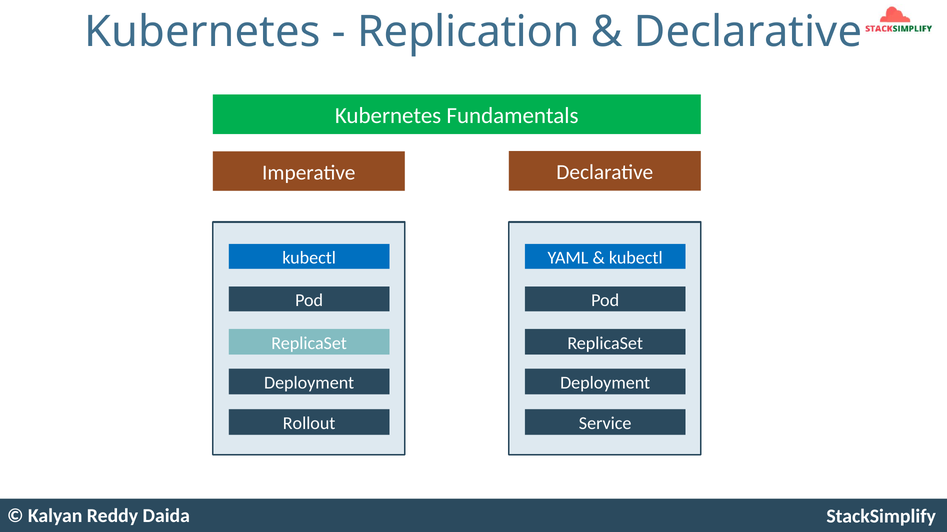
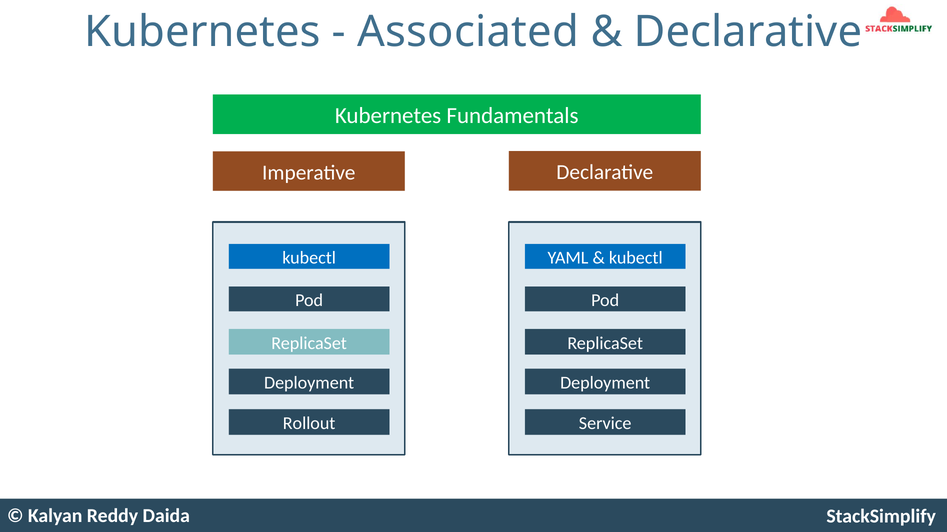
Replication: Replication -> Associated
